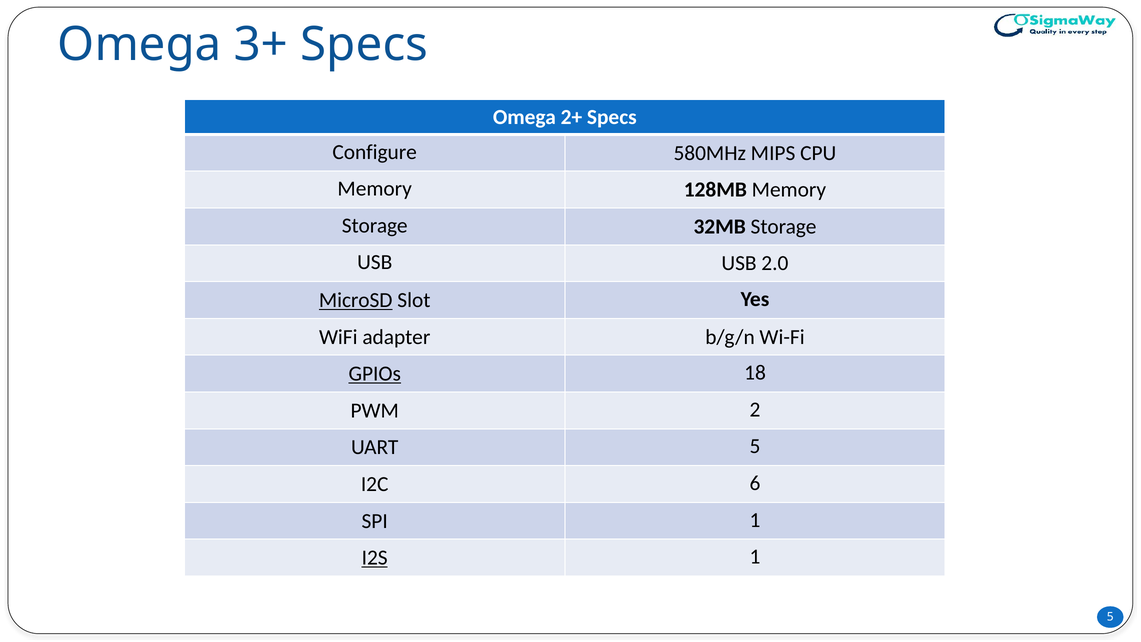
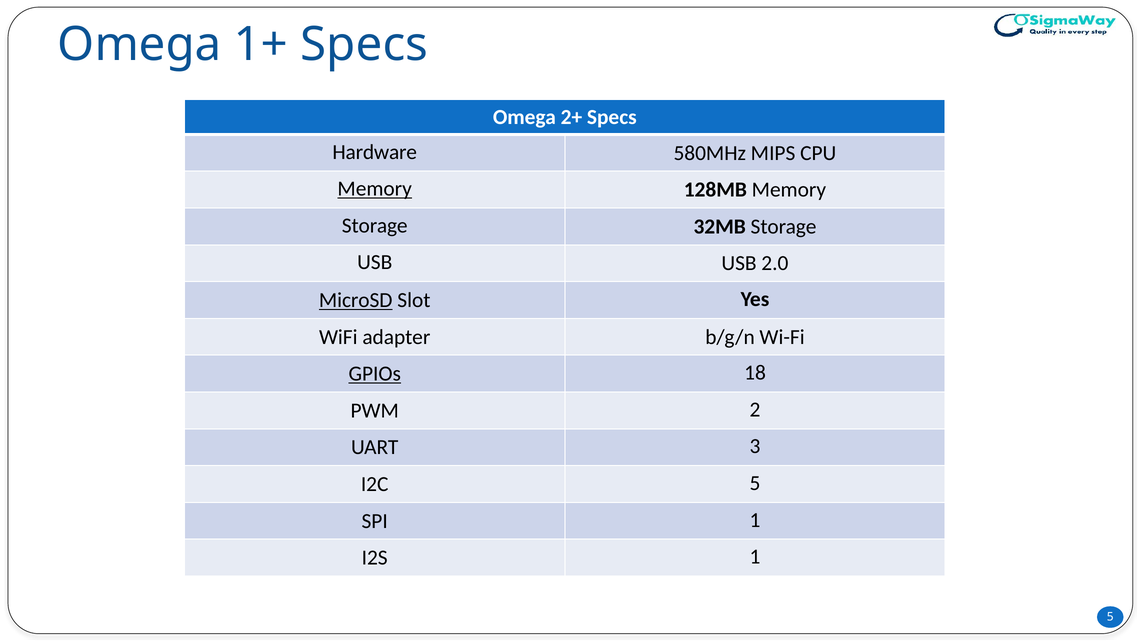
3+: 3+ -> 1+
Configure: Configure -> Hardware
Memory at (375, 189) underline: none -> present
5: 5 -> 3
6: 6 -> 5
I2S underline: present -> none
